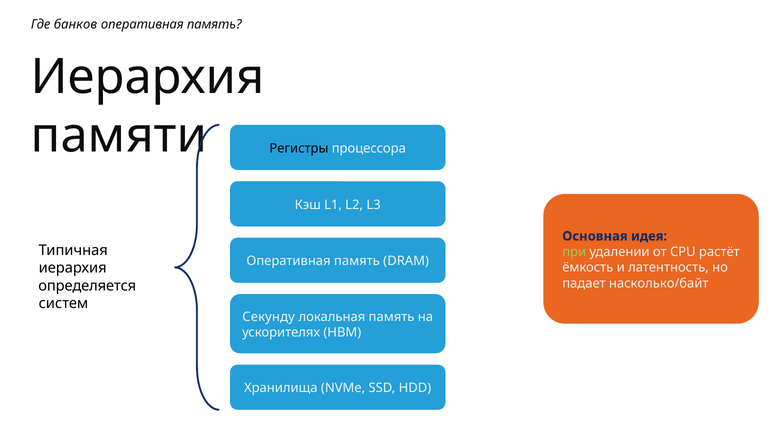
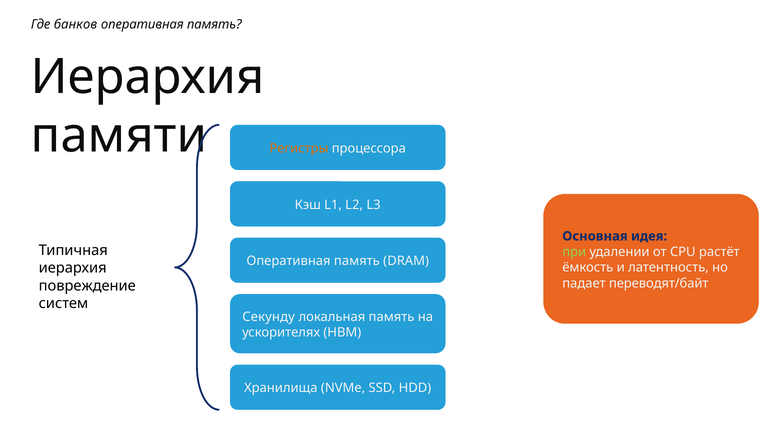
Регистры colour: black -> orange
насколько/байт: насколько/байт -> переводят/байт
определяется: определяется -> повреждение
